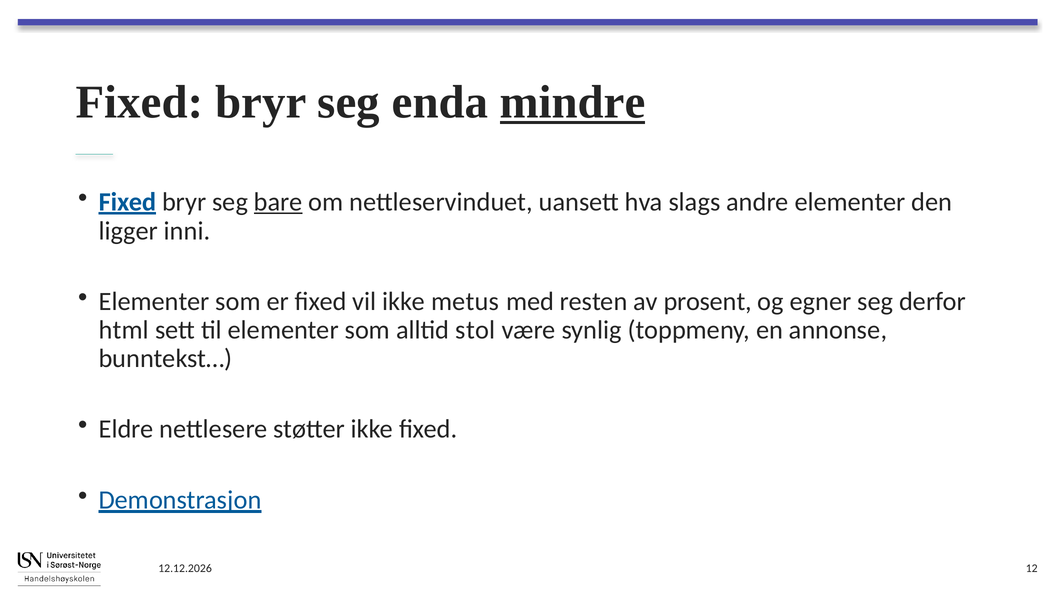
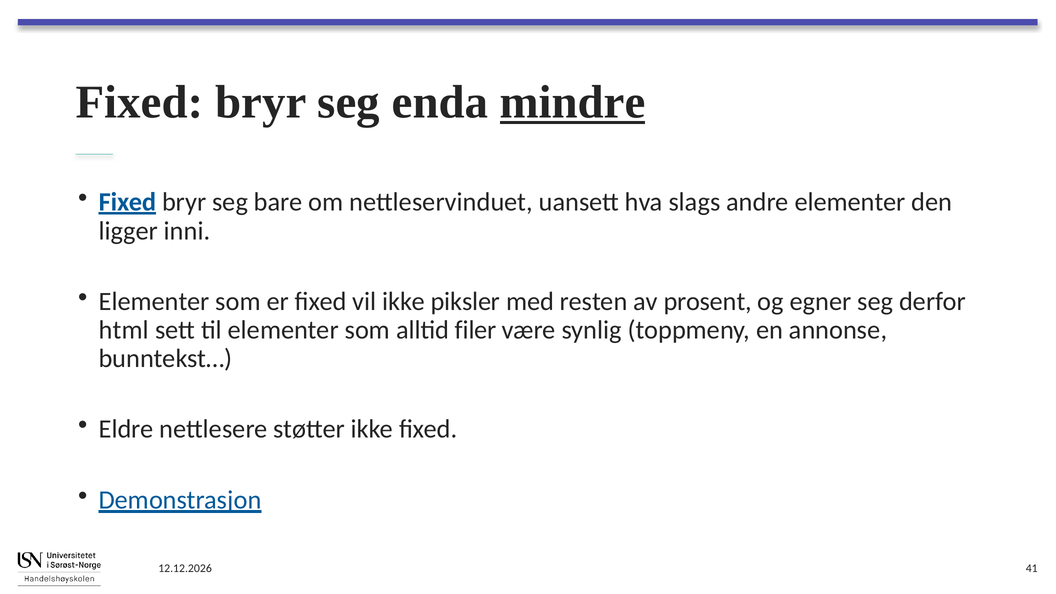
bare underline: present -> none
metus: metus -> piksler
stol: stol -> filer
12: 12 -> 41
